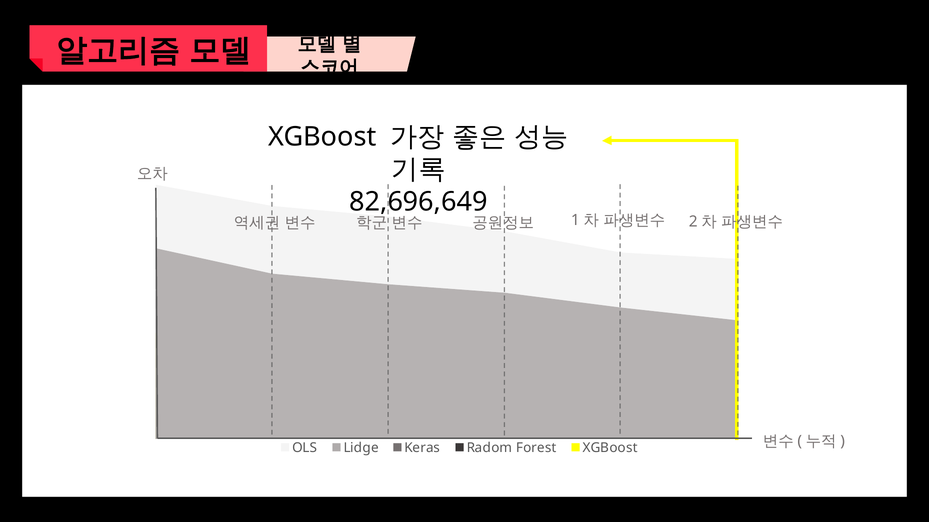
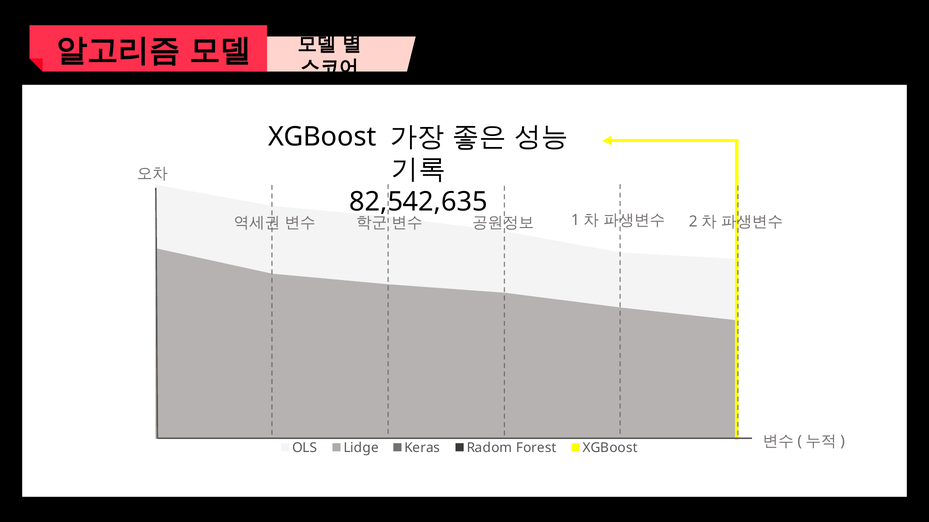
82,696,649: 82,696,649 -> 82,542,635
